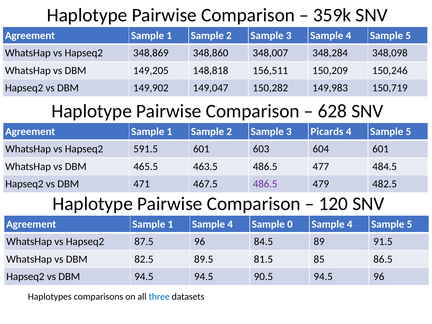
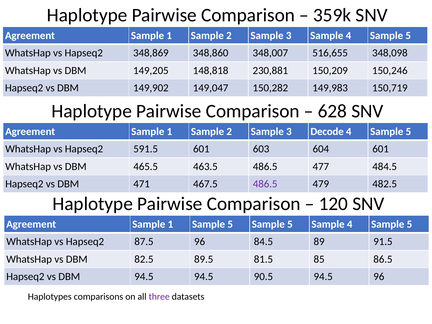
348,284: 348,284 -> 516,655
156,511: 156,511 -> 230,881
Picards: Picards -> Decode
1 Sample 4: 4 -> 5
0 at (290, 224): 0 -> 5
three colour: blue -> purple
